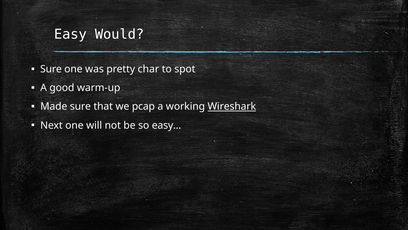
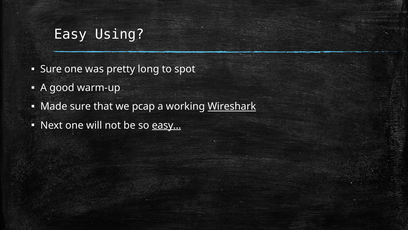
Would: Would -> Using
char: char -> long
easy… underline: none -> present
